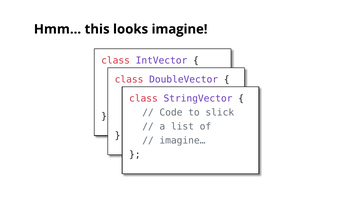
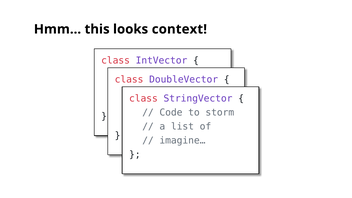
imagine: imagine -> context
slick: slick -> storm
